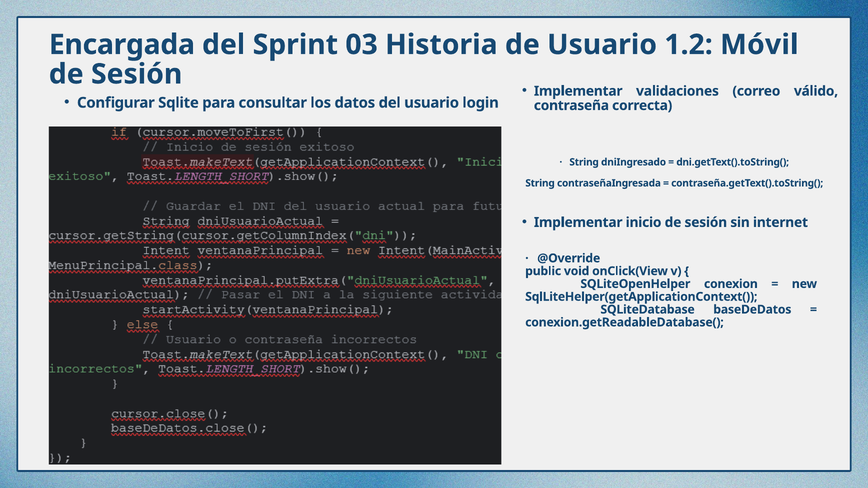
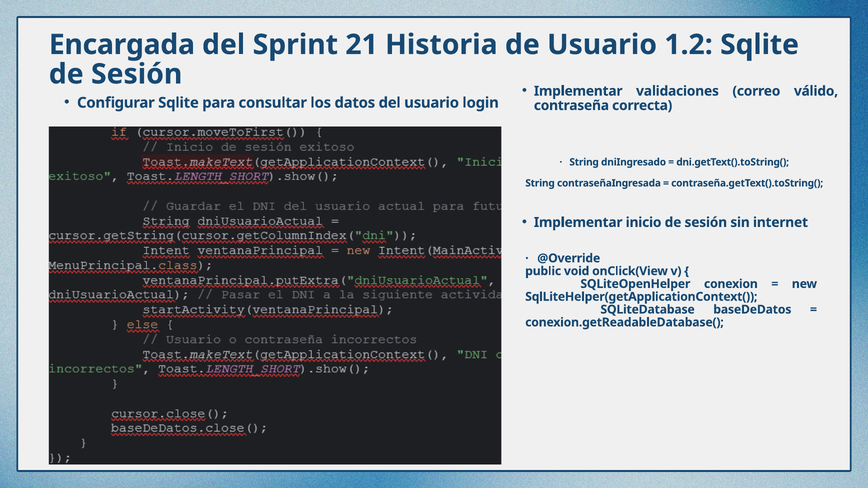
03: 03 -> 21
1.2 Móvil: Móvil -> Sqlite
